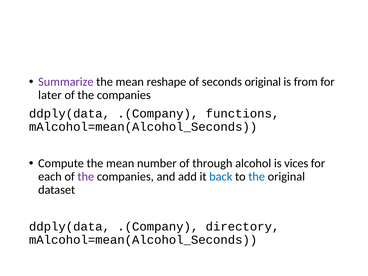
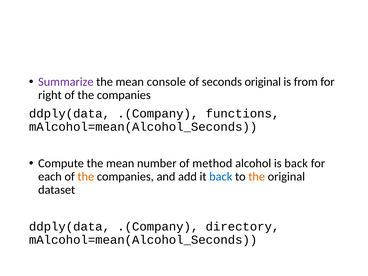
reshape: reshape -> console
later: later -> right
through: through -> method
is vices: vices -> back
the at (86, 177) colour: purple -> orange
the at (257, 177) colour: blue -> orange
